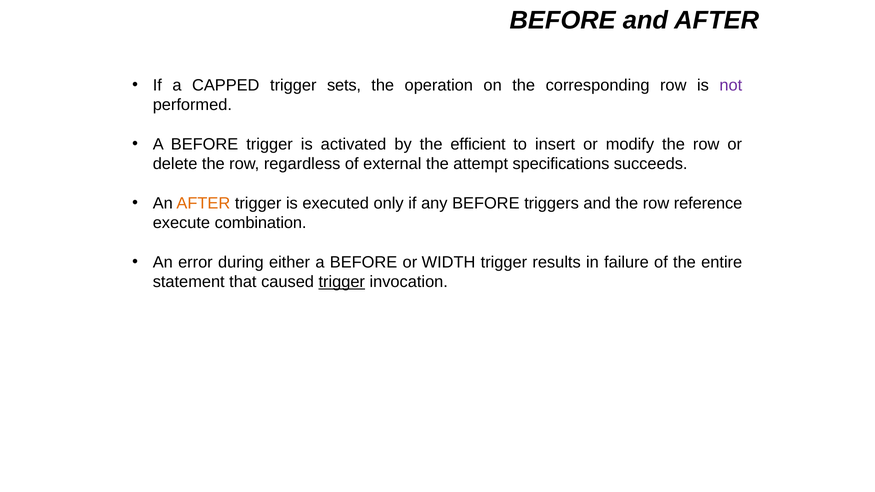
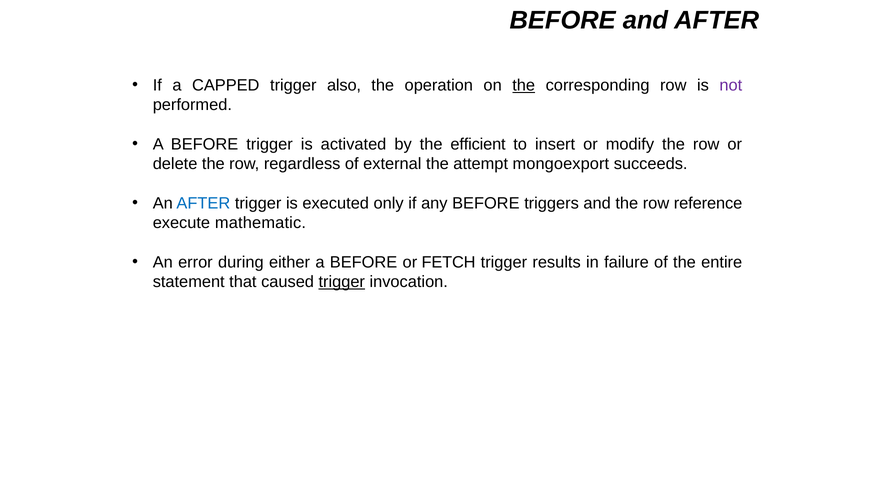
sets: sets -> also
the at (524, 85) underline: none -> present
specifications: specifications -> mongoexport
AFTER at (203, 203) colour: orange -> blue
combination: combination -> mathematic
WIDTH: WIDTH -> FETCH
